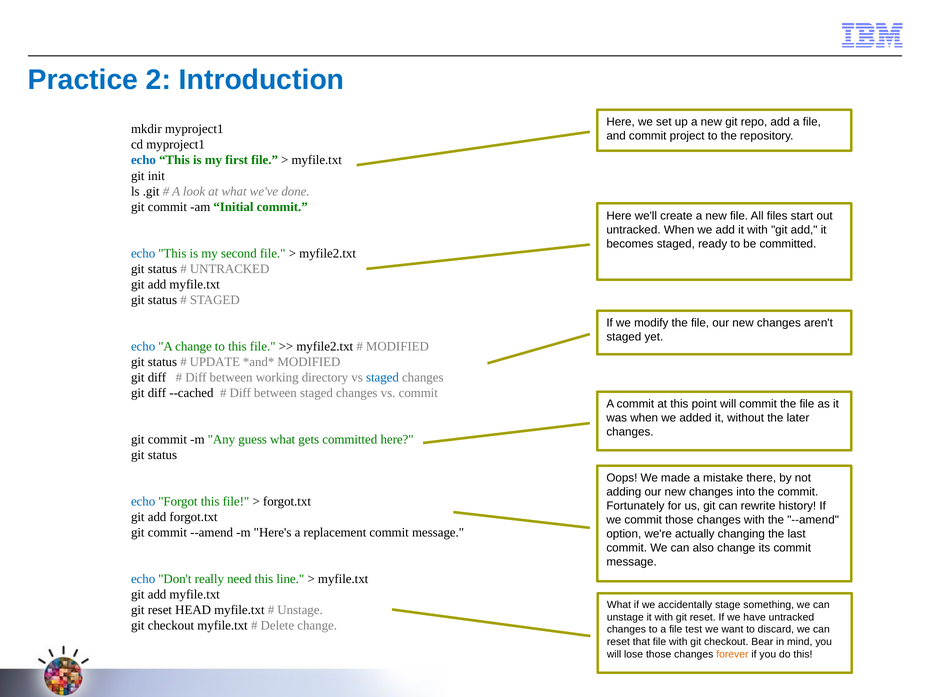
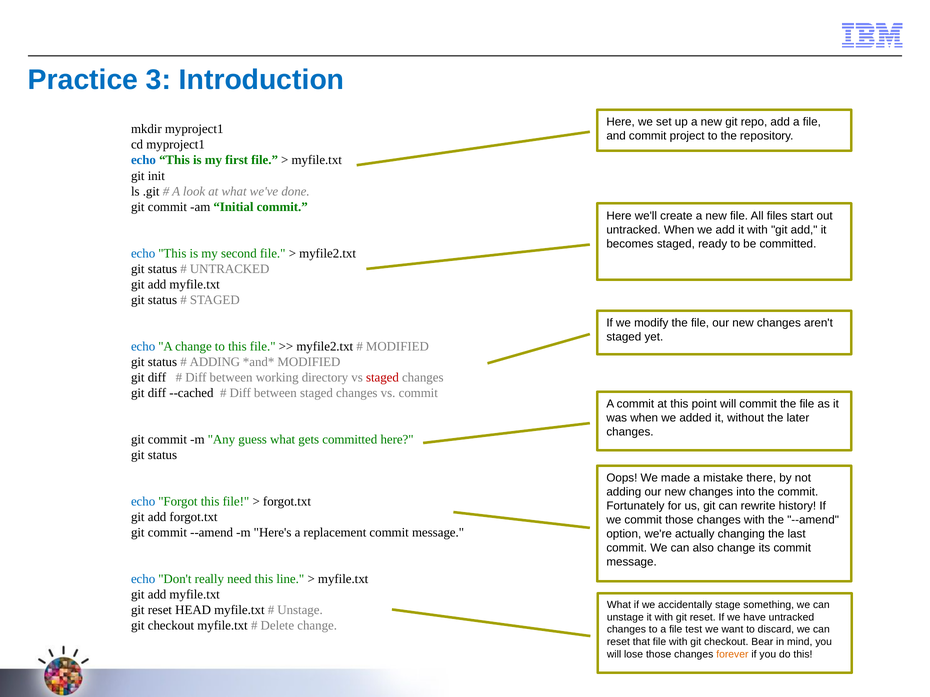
2: 2 -> 3
UPDATE at (215, 362): UPDATE -> ADDING
staged at (382, 378) colour: blue -> red
